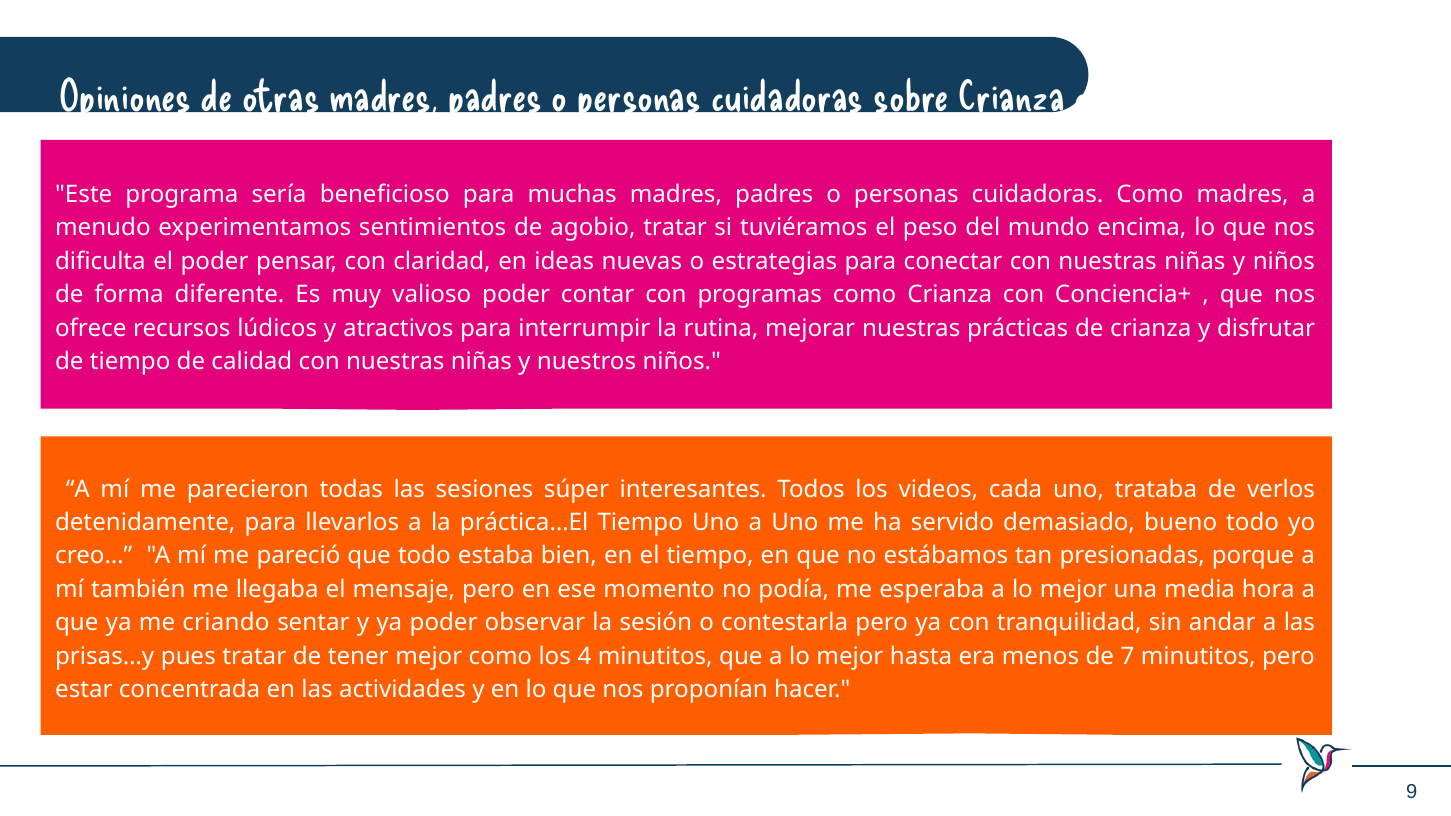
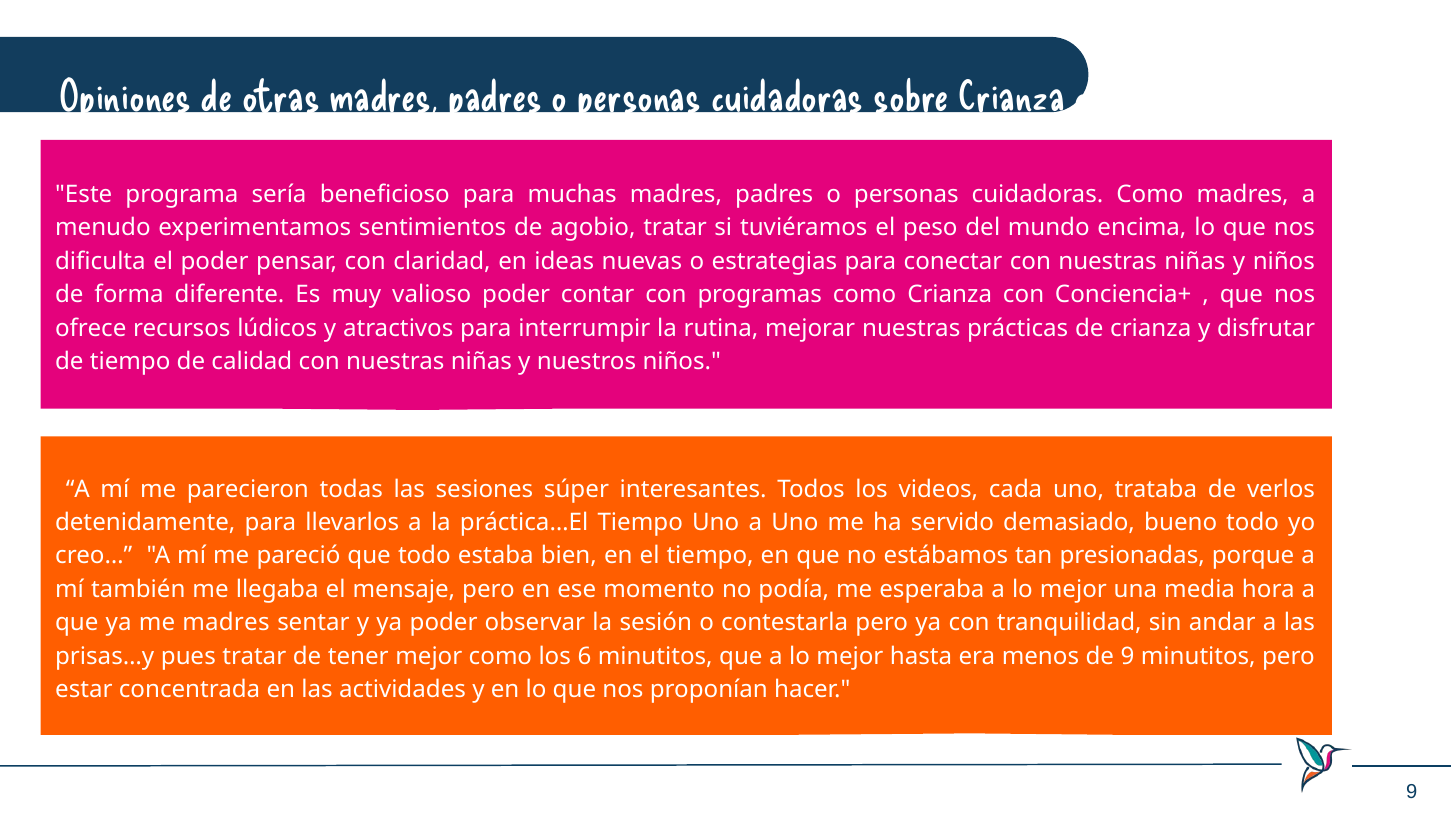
me criando: criando -> madres
4: 4 -> 6
de 7: 7 -> 9
